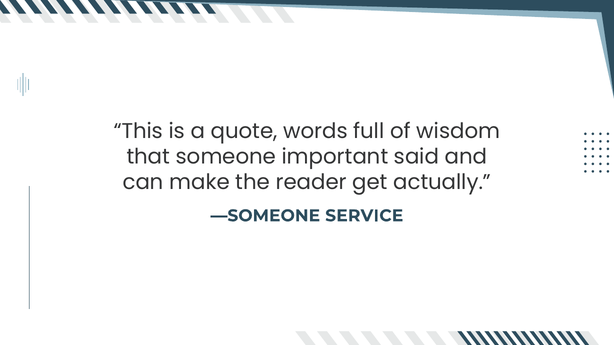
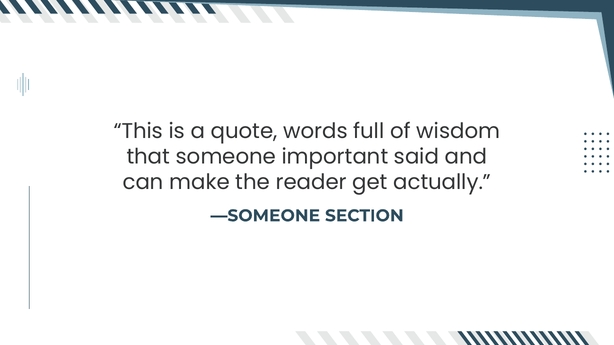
SERVICE: SERVICE -> SECTION
